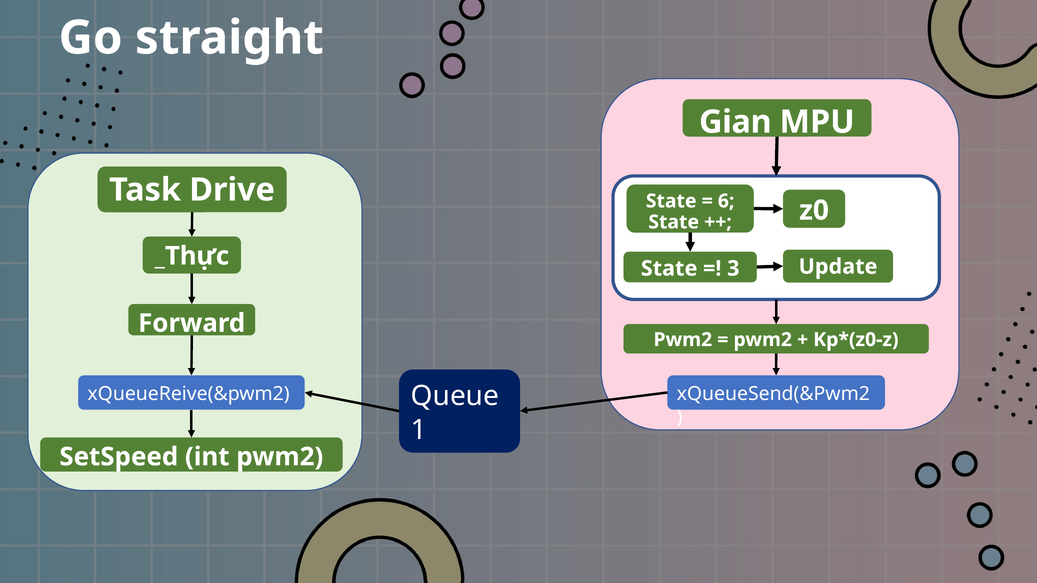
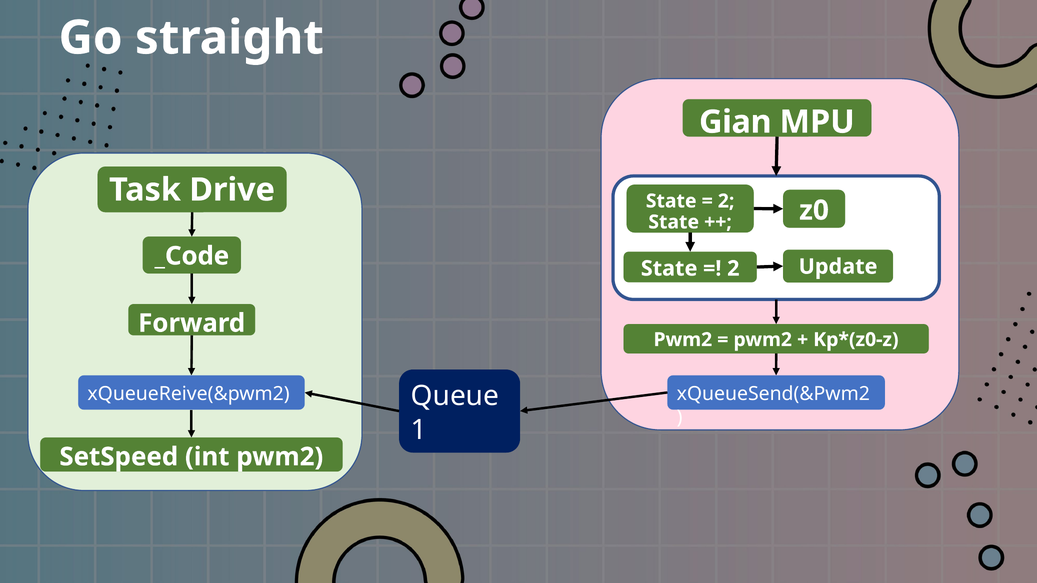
6 at (726, 201): 6 -> 2
_Thực: _Thực -> _Code
3 at (733, 269): 3 -> 2
